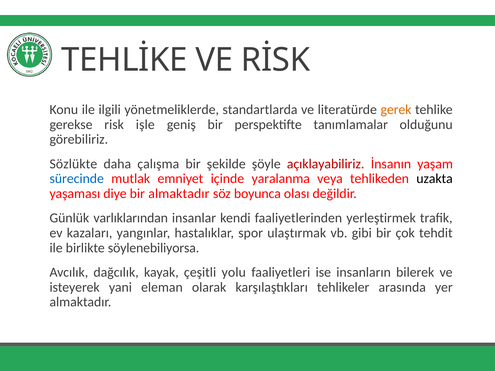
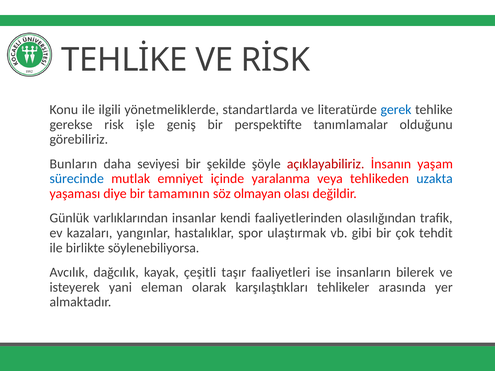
gerek colour: orange -> blue
Sözlükte: Sözlükte -> Bunların
çalışma: çalışma -> seviyesi
uzakta colour: black -> blue
bir almaktadır: almaktadır -> tamamının
boyunca: boyunca -> olmayan
yerleştirmek: yerleştirmek -> olasılığından
yolu: yolu -> taşır
